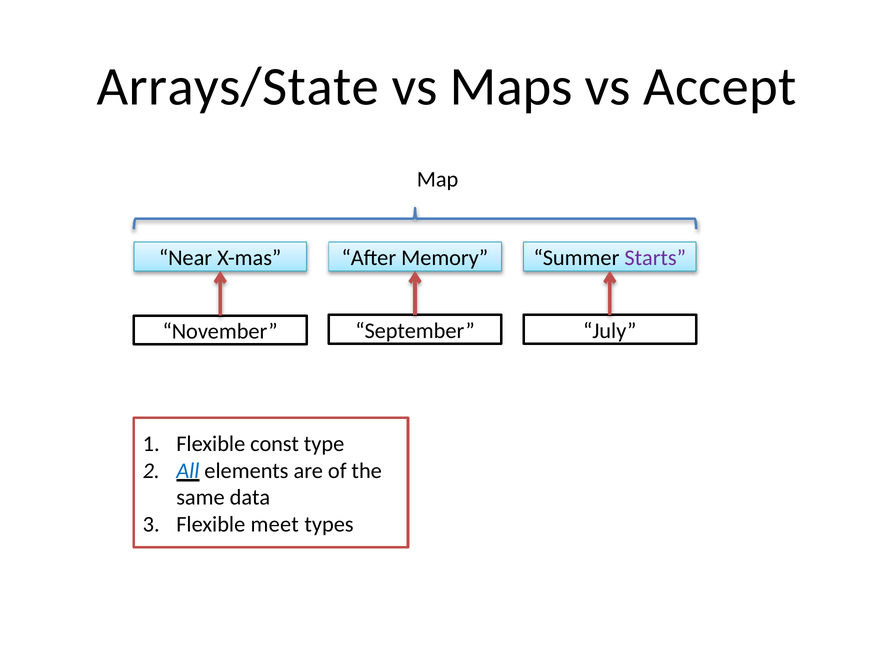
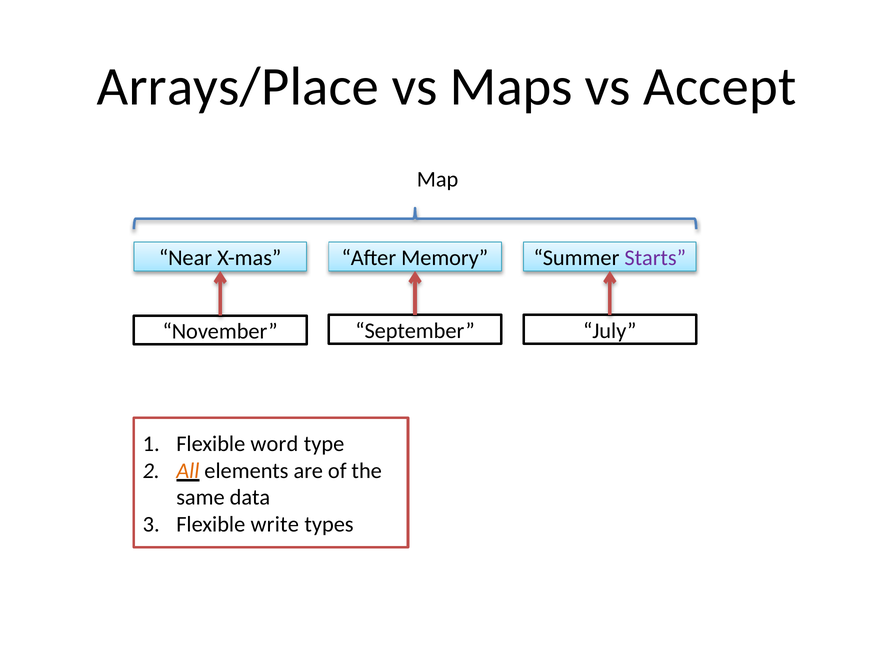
Arrays/State: Arrays/State -> Arrays/Place
const: const -> word
All colour: blue -> orange
meet: meet -> write
